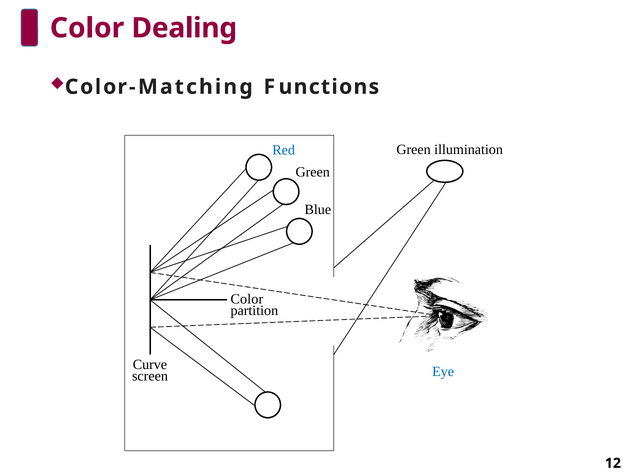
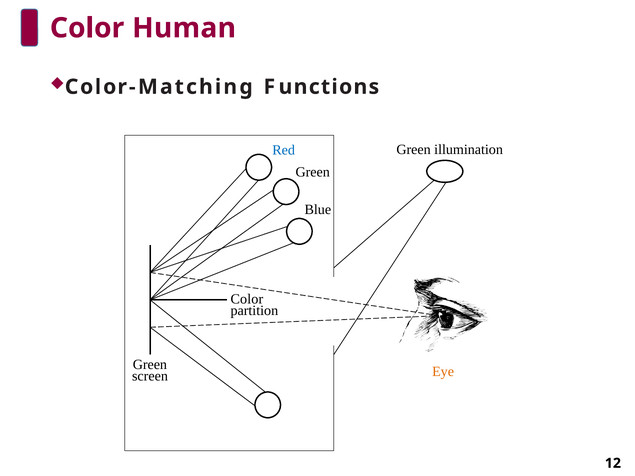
Dealing: Dealing -> Human
Curve at (150, 365): Curve -> Green
Eye colour: blue -> orange
